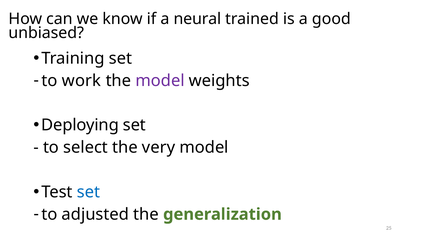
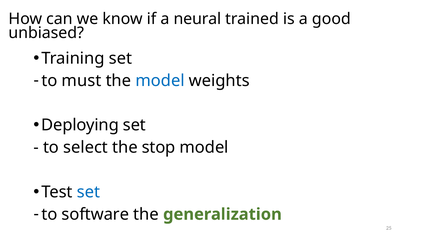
work: work -> must
model at (160, 81) colour: purple -> blue
very: very -> stop
adjusted: adjusted -> software
